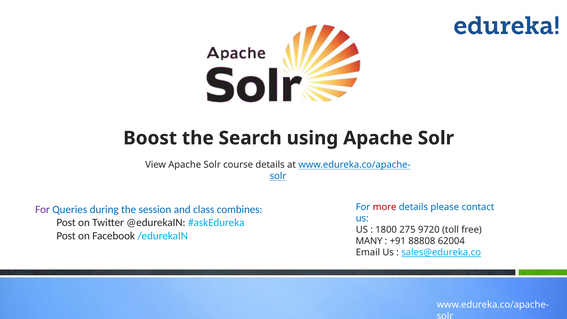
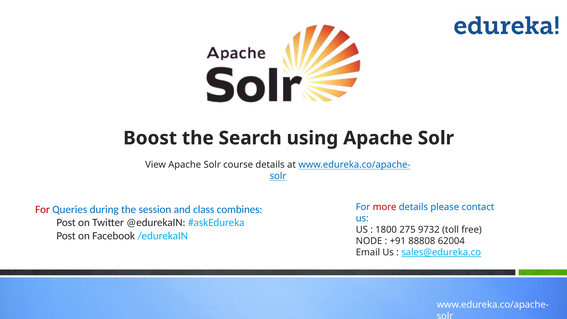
For at (43, 209) colour: purple -> red
9720: 9720 -> 9732
MANY: MANY -> NODE
